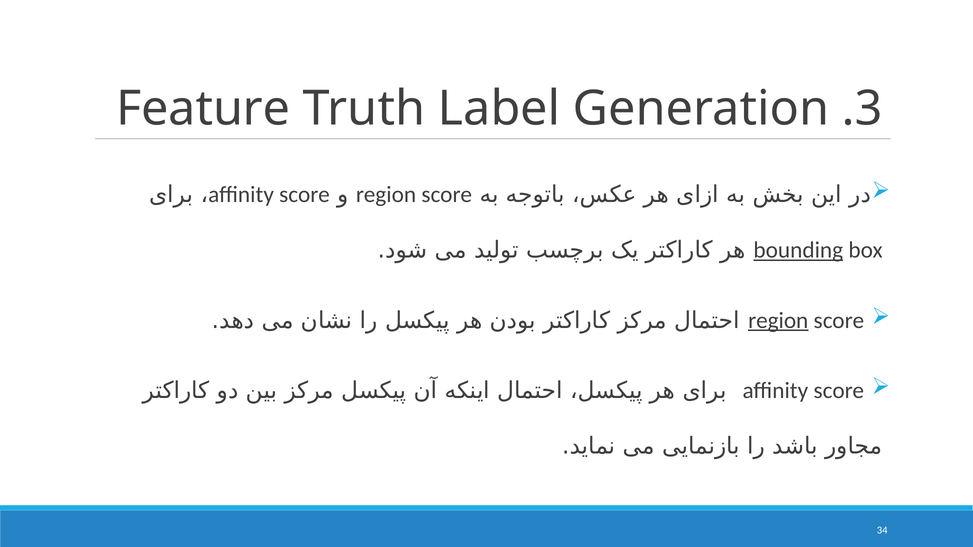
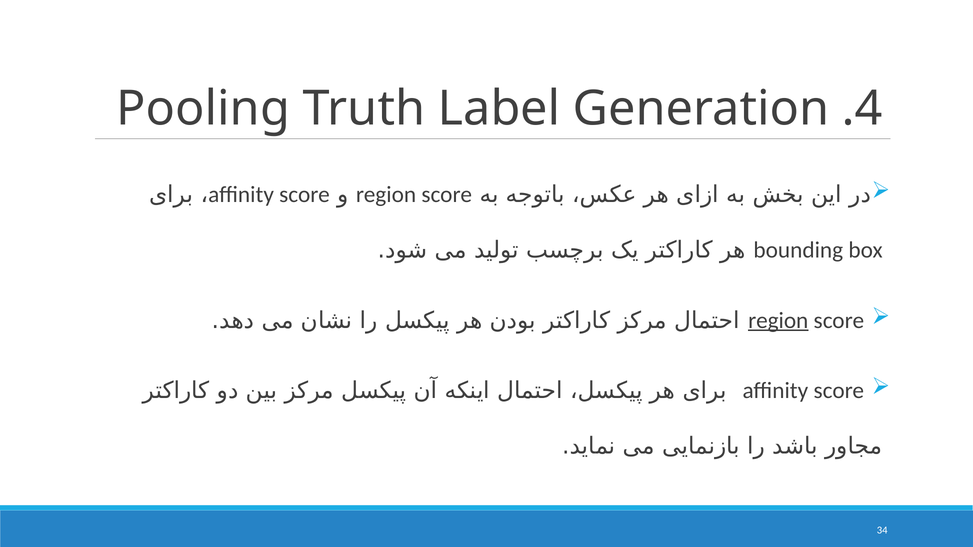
Feature: Feature -> Pooling
.3: .3 -> .4
bounding underline: present -> none
